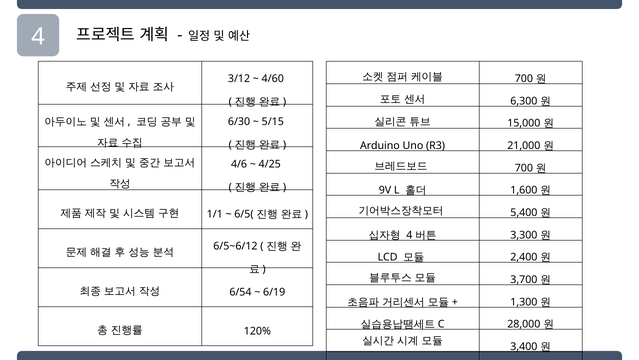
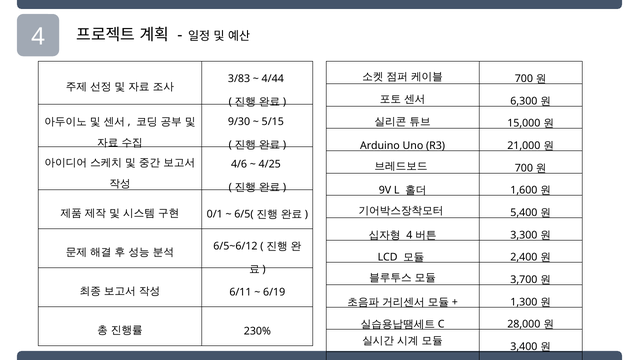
3/12: 3/12 -> 3/83
4/60: 4/60 -> 4/44
6/30: 6/30 -> 9/30
1/1: 1/1 -> 0/1
6/54: 6/54 -> 6/11
120%: 120% -> 230%
